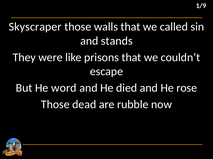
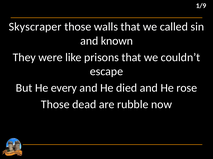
stands: stands -> known
word: word -> every
